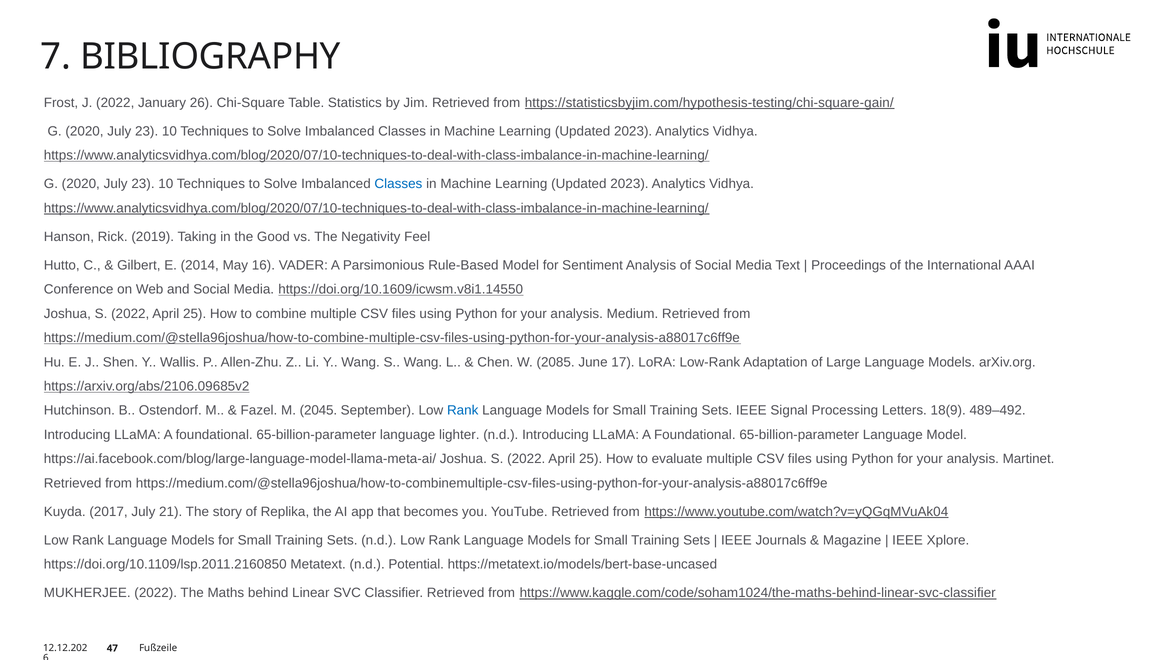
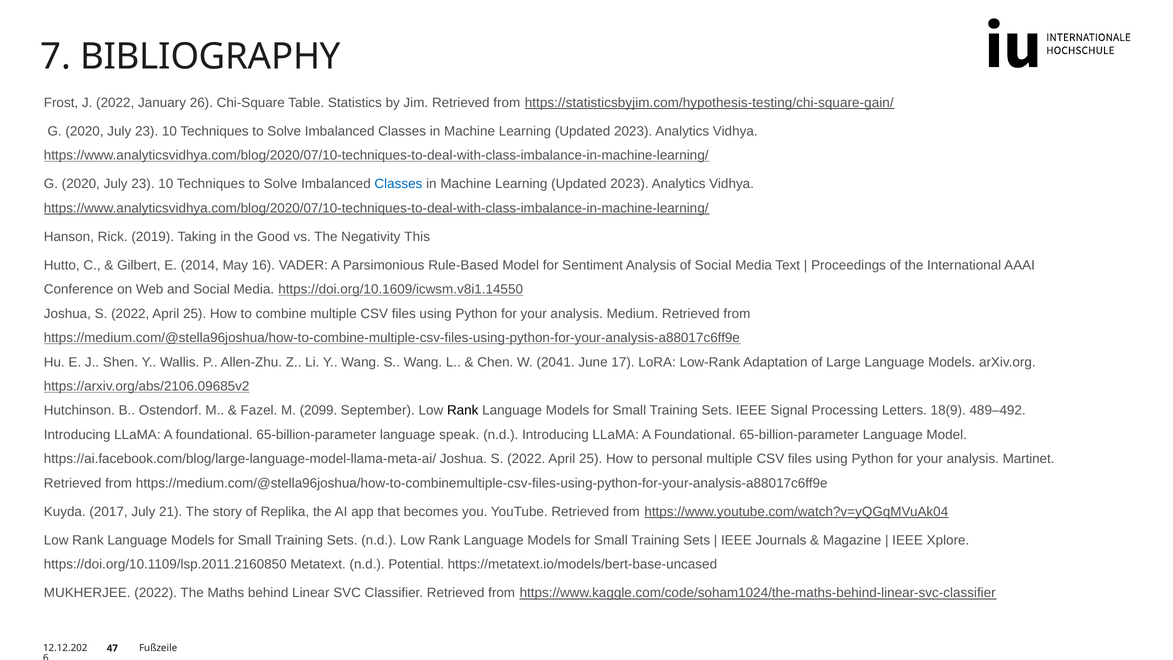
Feel: Feel -> This
2085: 2085 -> 2041
2045: 2045 -> 2099
Rank at (463, 410) colour: blue -> black
lighter: lighter -> speak
evaluate: evaluate -> personal
